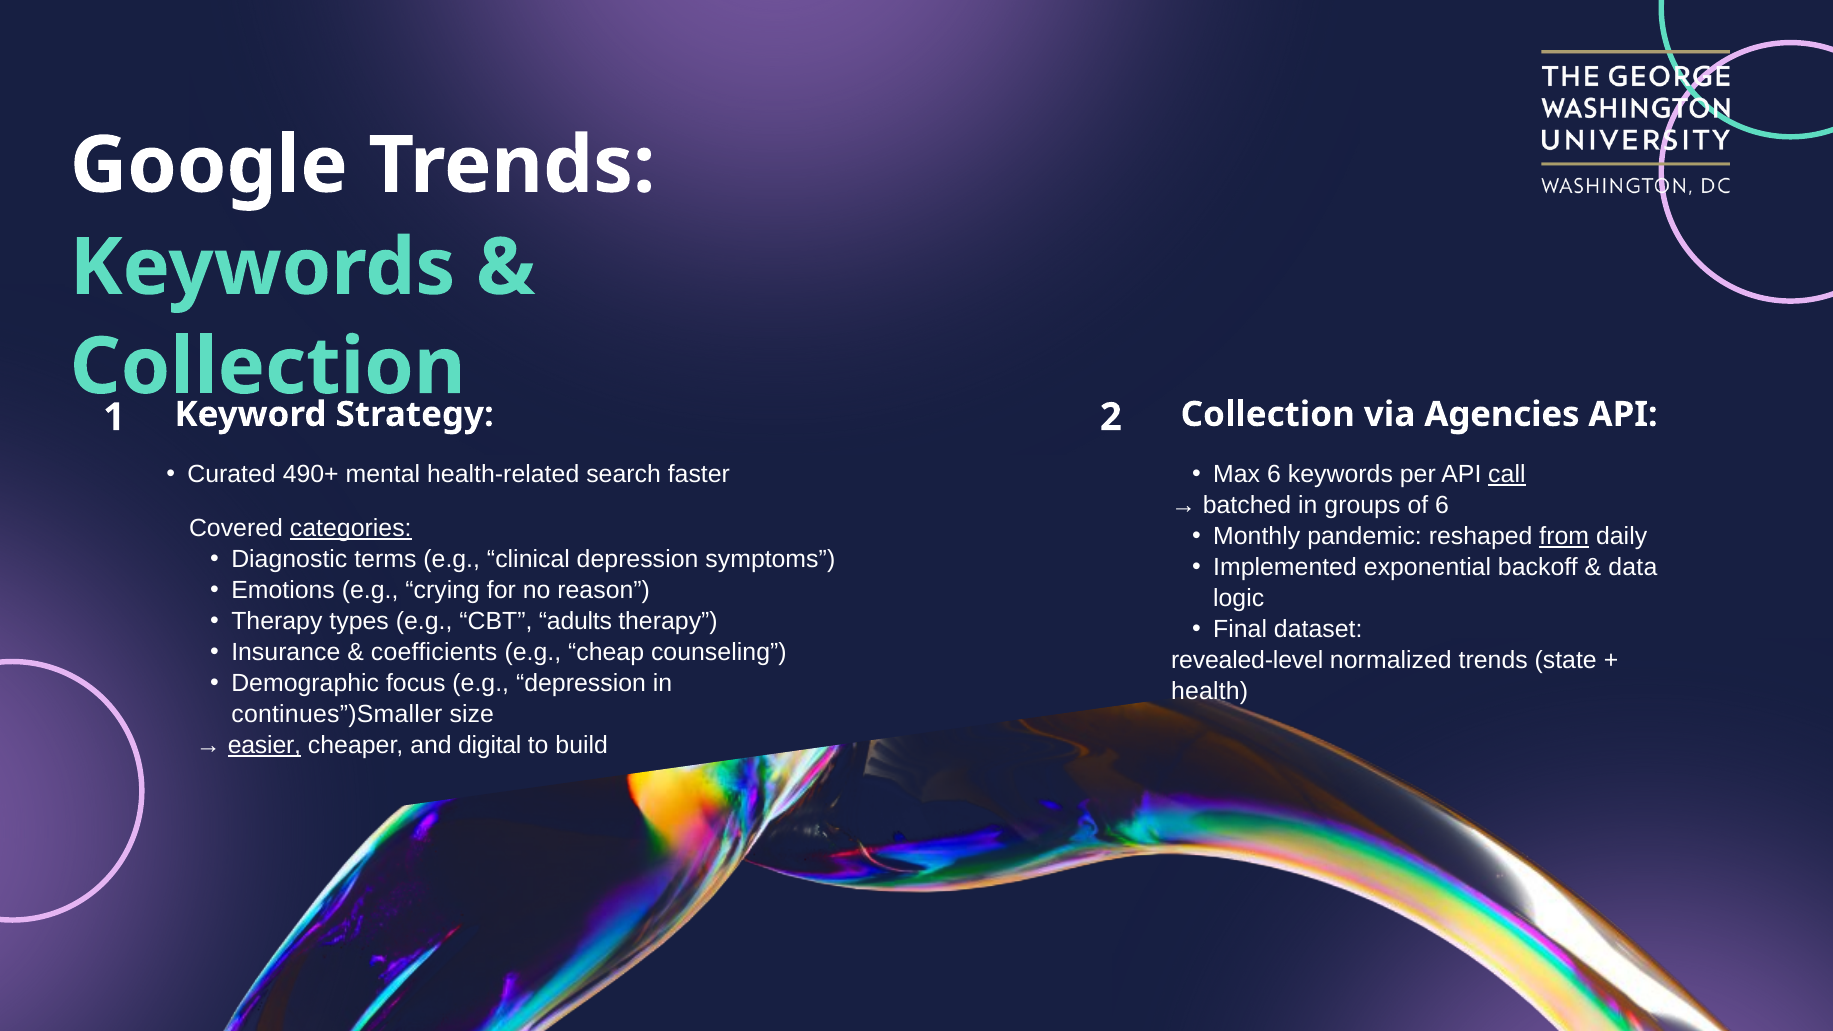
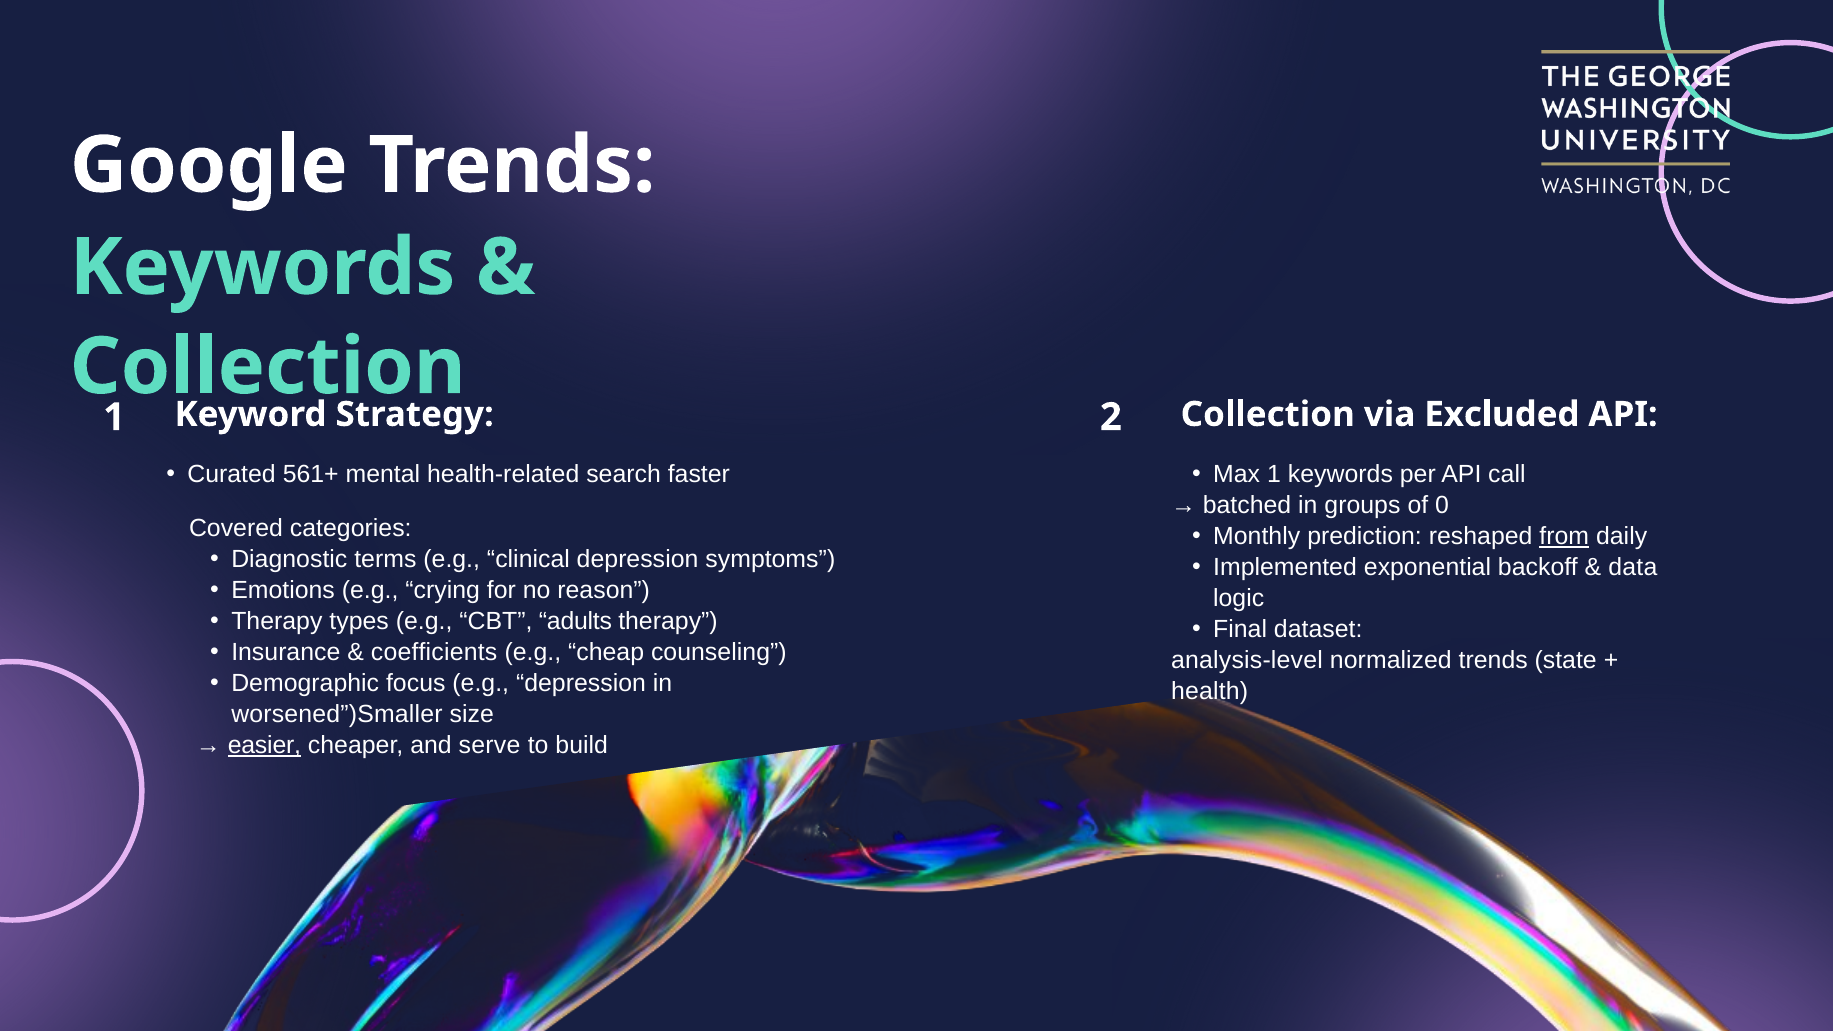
Agencies: Agencies -> Excluded
490+: 490+ -> 561+
Max 6: 6 -> 1
call underline: present -> none
of 6: 6 -> 0
categories underline: present -> none
pandemic: pandemic -> prediction
revealed-level: revealed-level -> analysis-level
continues”)Smaller: continues”)Smaller -> worsened”)Smaller
digital: digital -> serve
